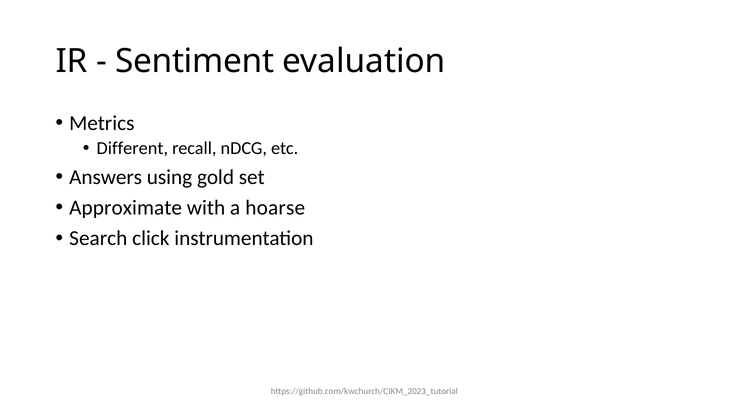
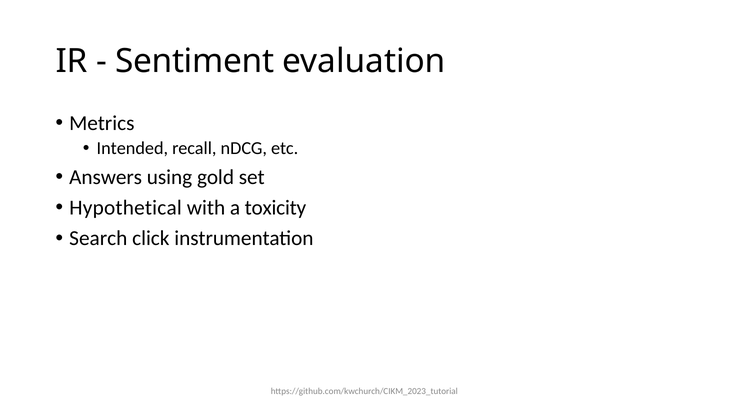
Different: Different -> Intended
Approximate: Approximate -> Hypothetical
hoarse: hoarse -> toxicity
